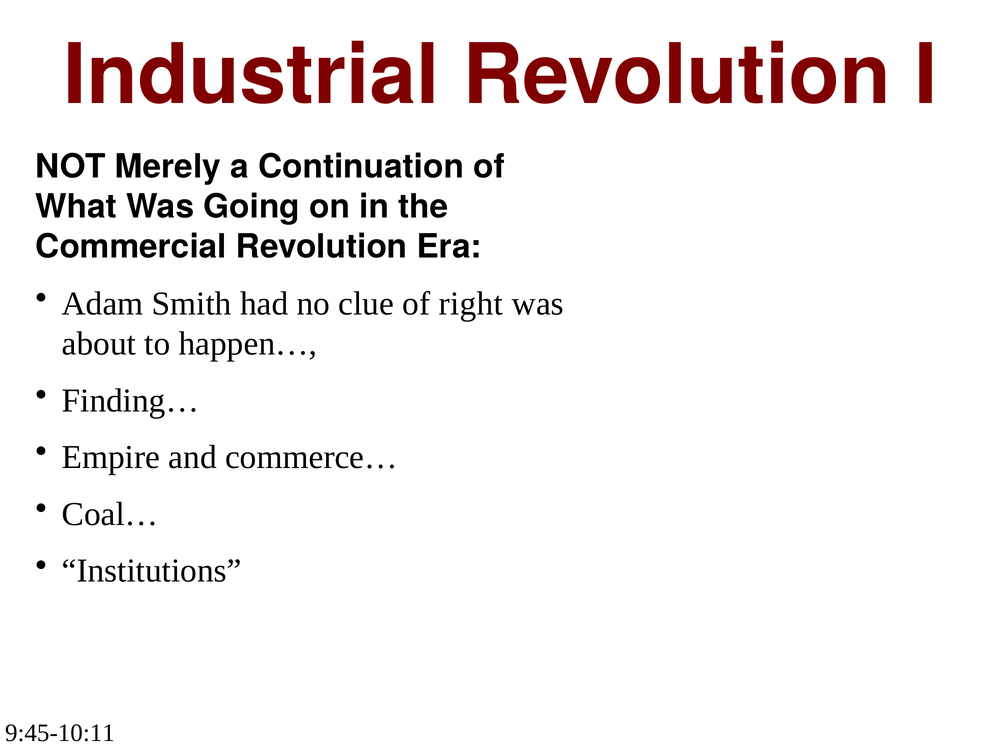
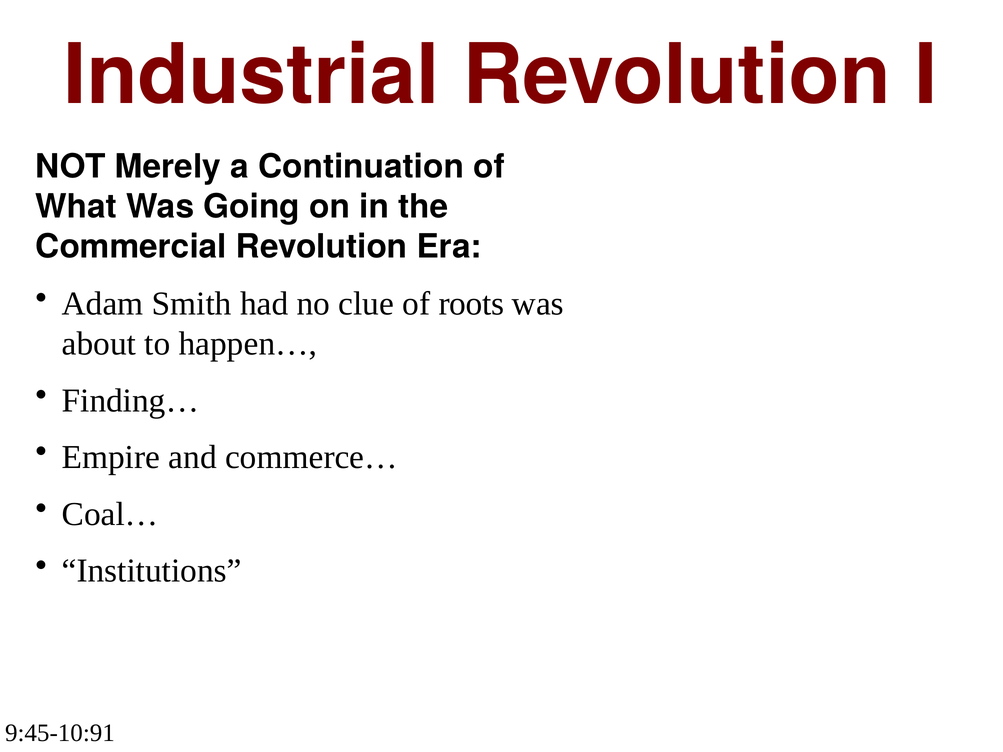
right: right -> roots
9:45-10:11: 9:45-10:11 -> 9:45-10:91
